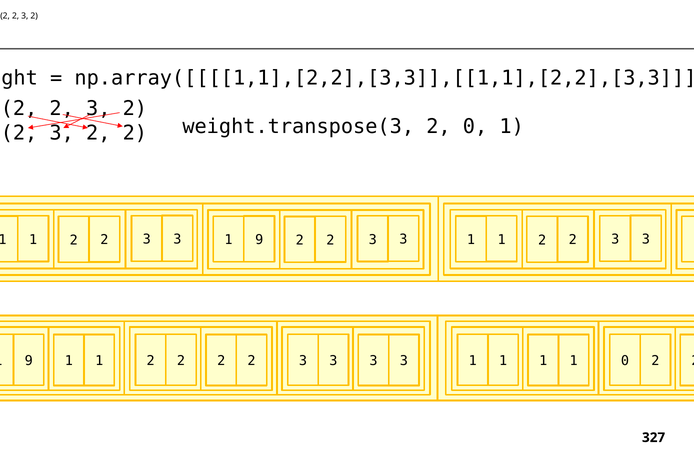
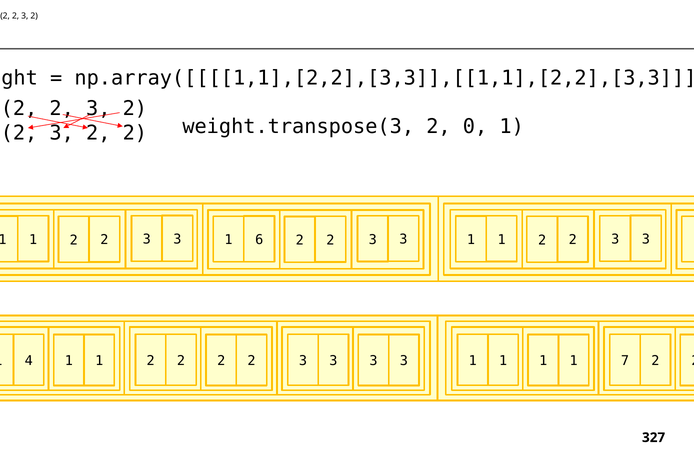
3 1 9: 9 -> 6
9 at (29, 361): 9 -> 4
1 0: 0 -> 7
